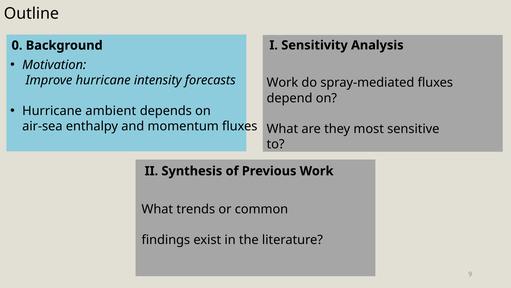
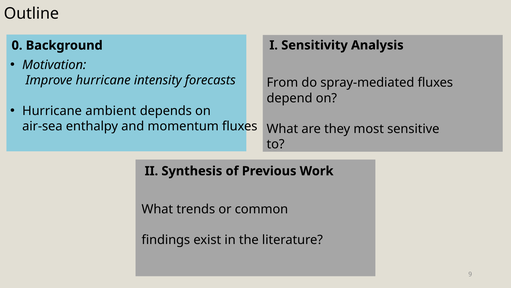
Work at (282, 83): Work -> From
